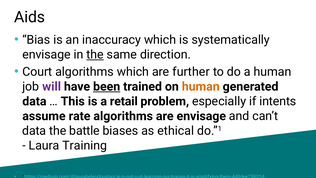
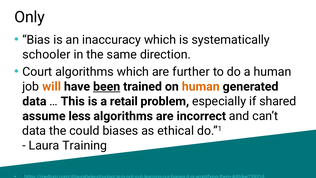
Aids: Aids -> Only
envisage at (46, 54): envisage -> schooler
the at (95, 54) underline: present -> none
will colour: purple -> orange
intents: intents -> shared
rate: rate -> less
are envisage: envisage -> incorrect
battle: battle -> could
